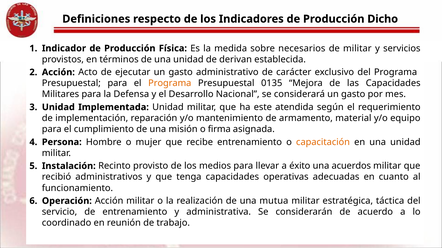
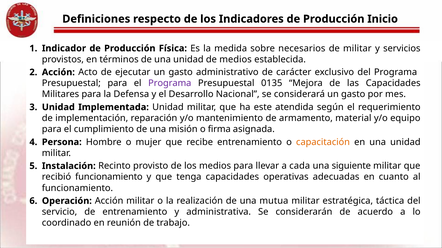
Dicho: Dicho -> Inicio
de derivan: derivan -> medios
Programa at (170, 83) colour: orange -> purple
éxito: éxito -> cada
acuerdos: acuerdos -> siguiente
recibió administrativos: administrativos -> funcionamiento
